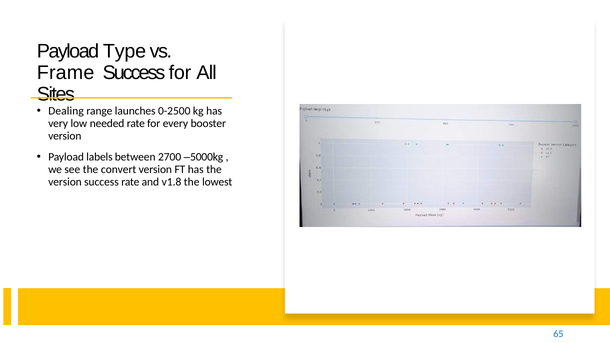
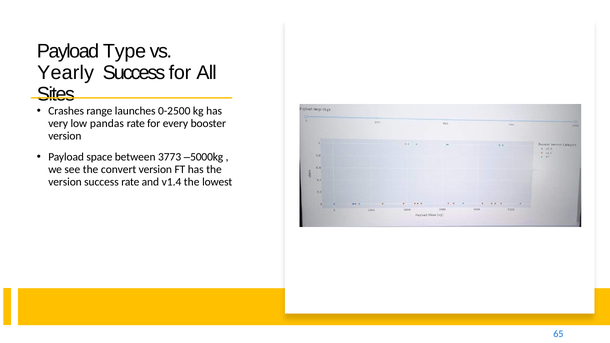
Frame: Frame -> Yearly
Dealing: Dealing -> Crashes
needed: needed -> pandas
labels: labels -> space
2700: 2700 -> 3773
v1.8: v1.8 -> v1.4
